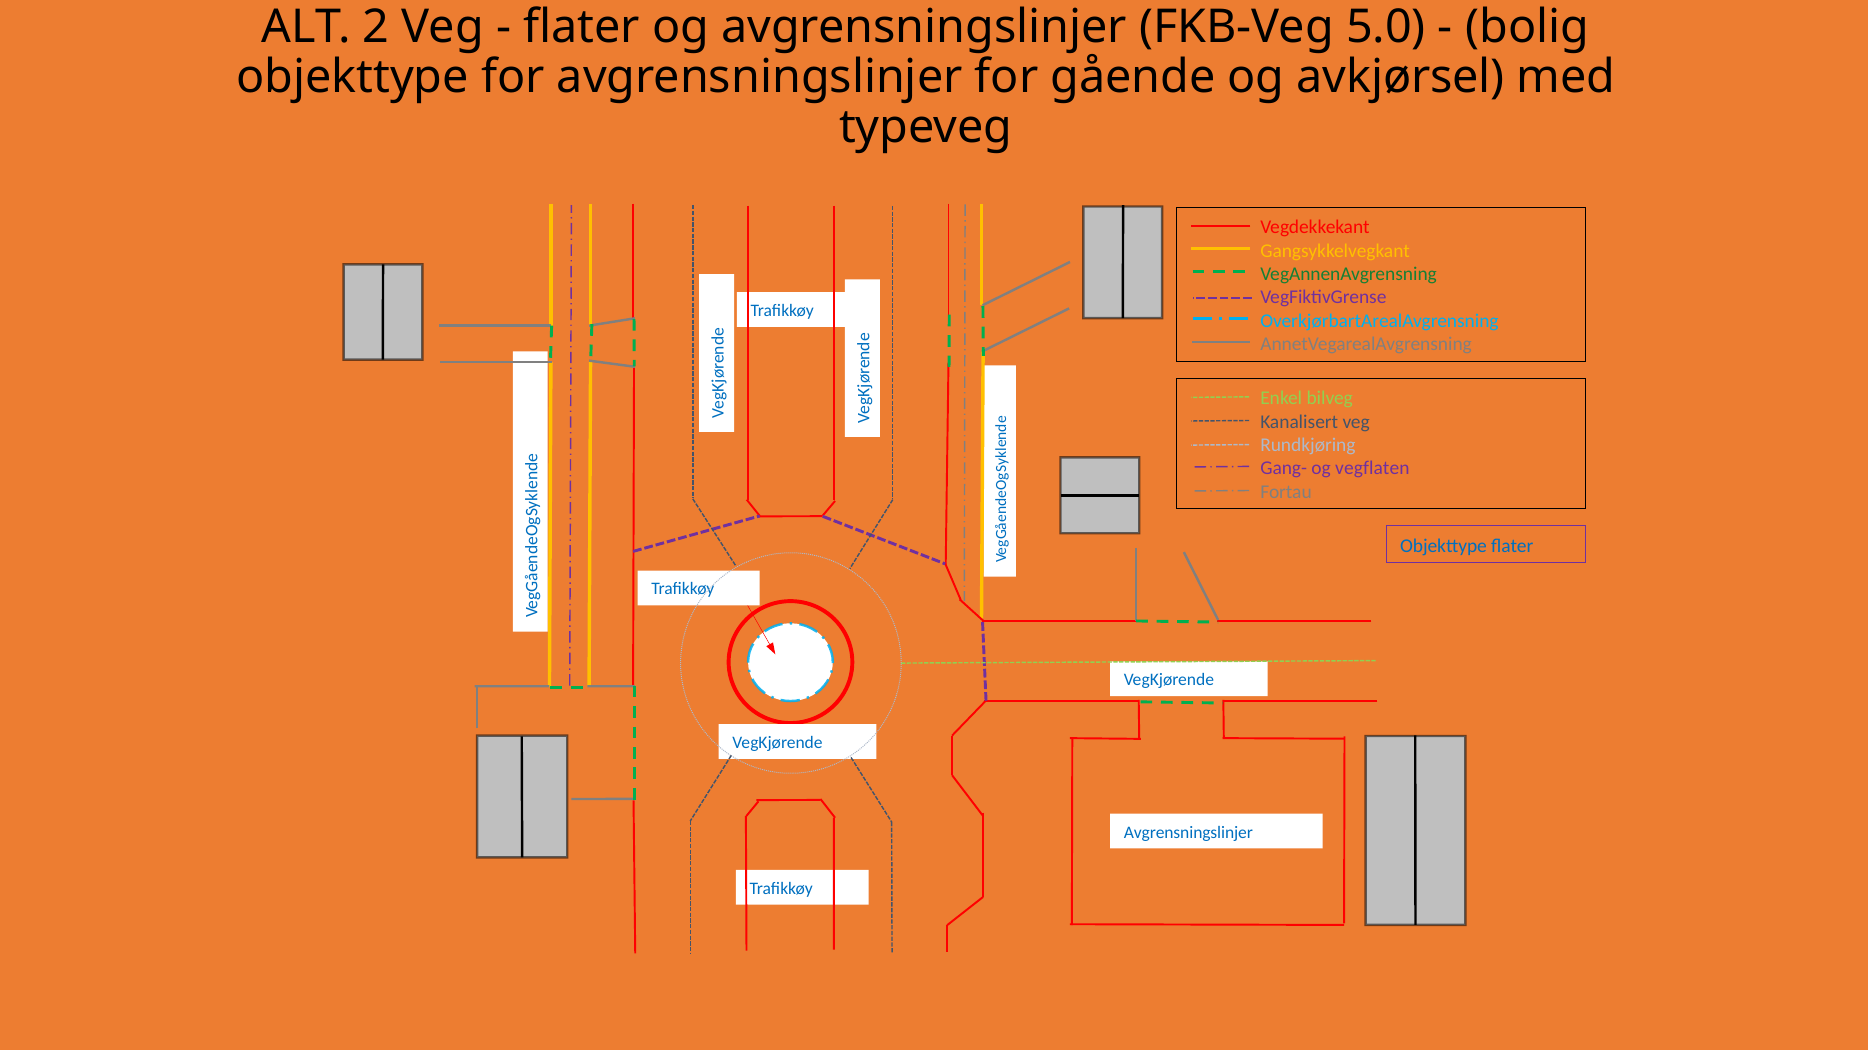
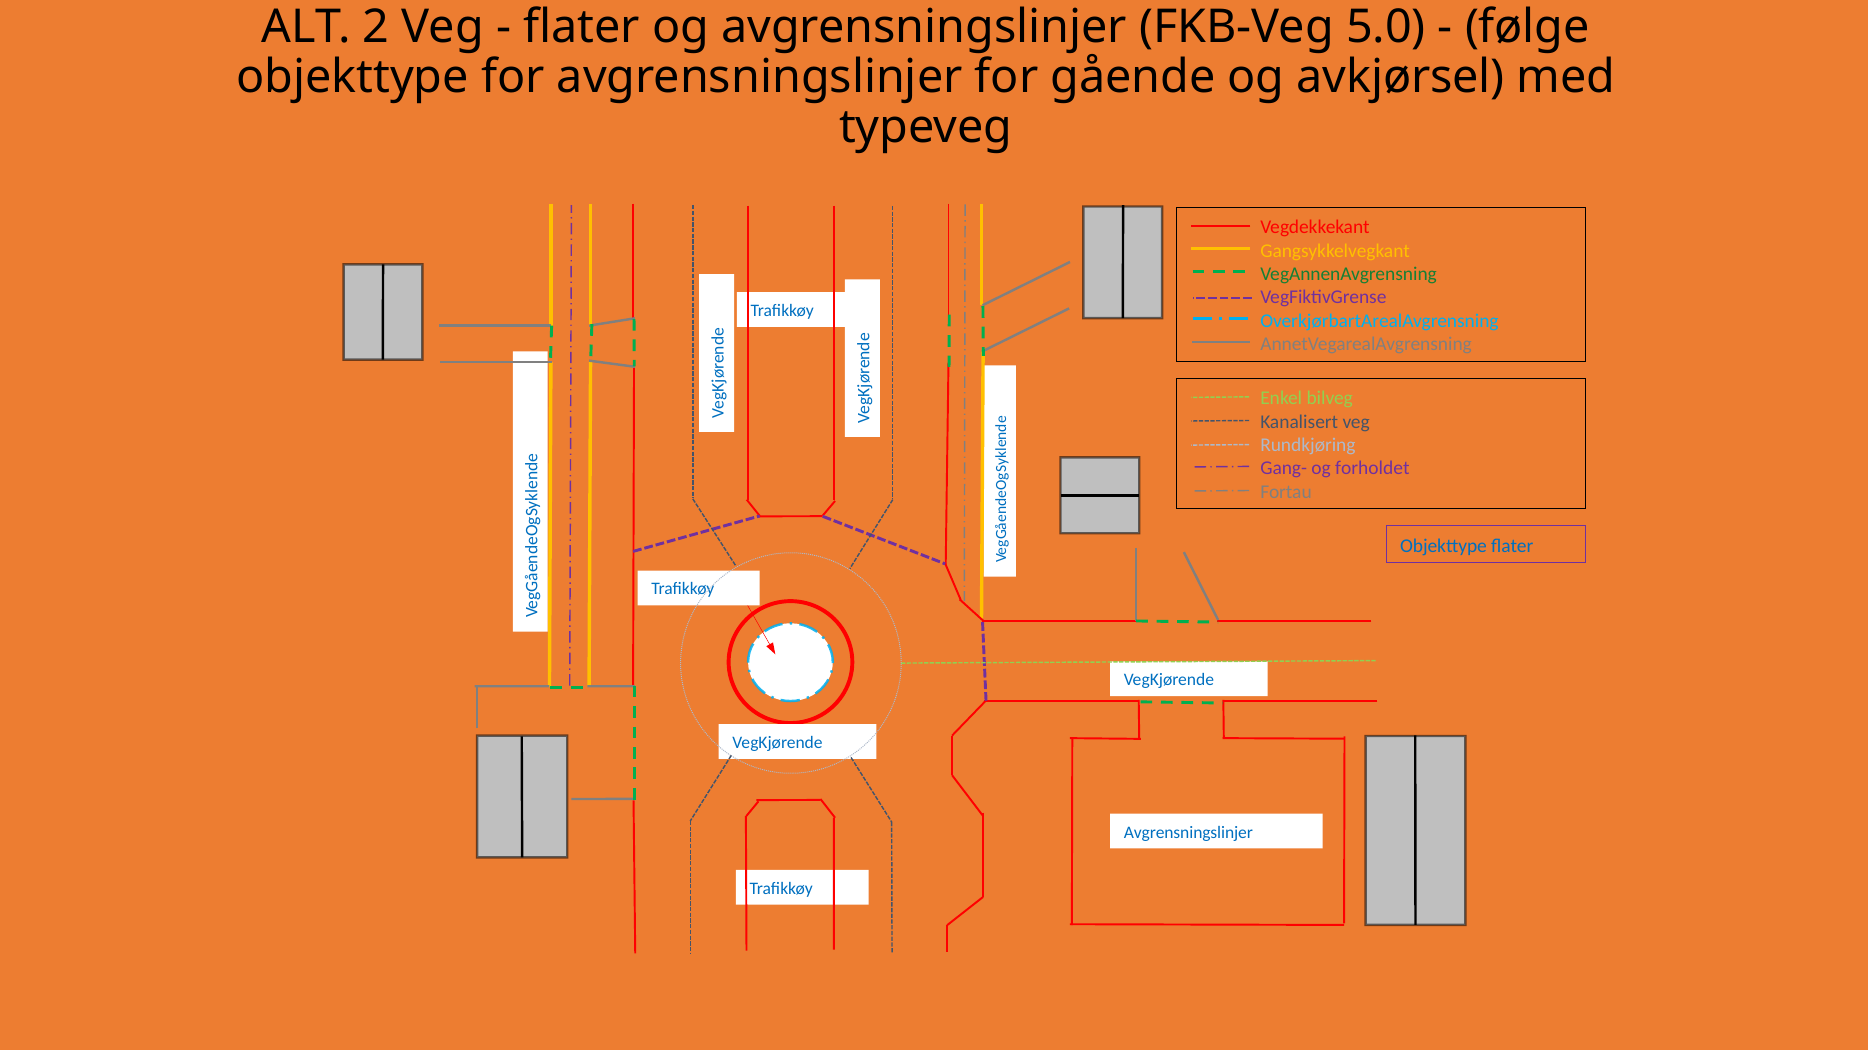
bolig: bolig -> følge
vegflaten: vegflaten -> forholdet
